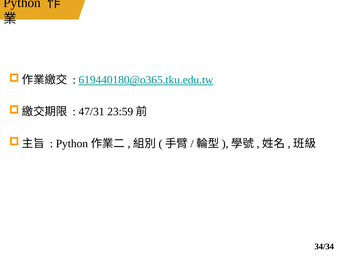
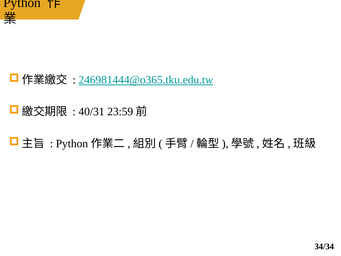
619440180@o365.tku.edu.tw: 619440180@o365.tku.edu.tw -> 246981444@o365.tku.edu.tw
47/31: 47/31 -> 40/31
